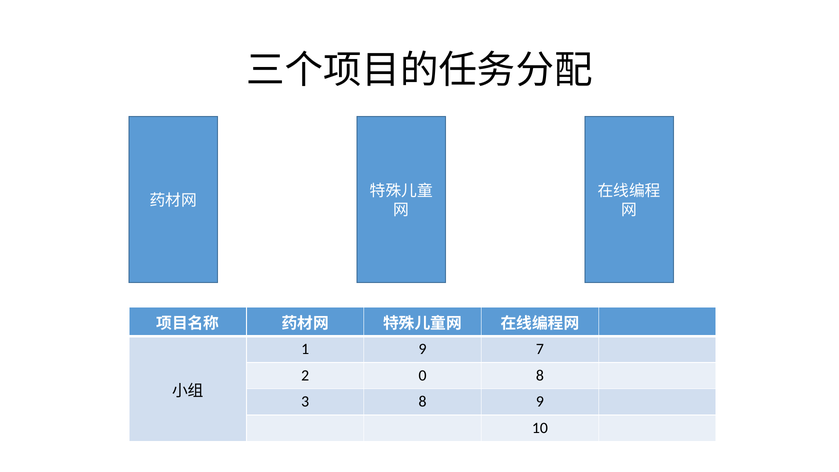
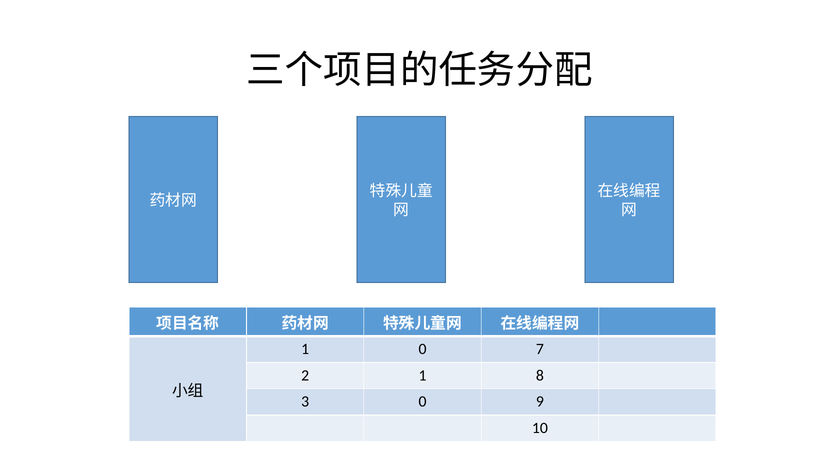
1 9: 9 -> 0
2 0: 0 -> 1
3 8: 8 -> 0
